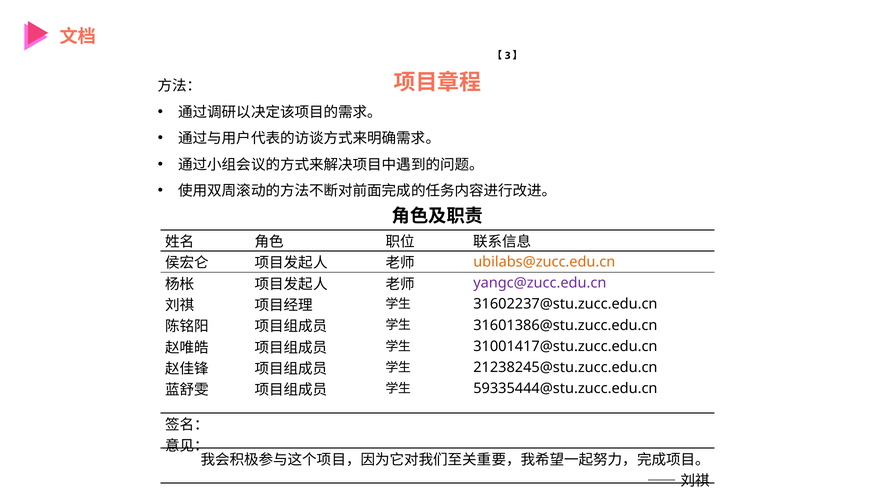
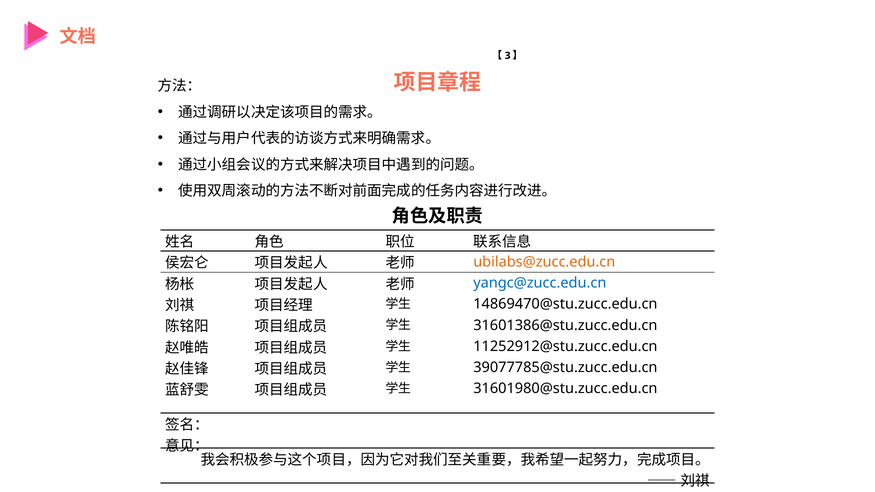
yangc@zucc.edu.cn colour: purple -> blue
31602237@stu.zucc.edu.cn: 31602237@stu.zucc.edu.cn -> 14869470@stu.zucc.edu.cn
31001417@stu.zucc.edu.cn: 31001417@stu.zucc.edu.cn -> 11252912@stu.zucc.edu.cn
21238245@stu.zucc.edu.cn: 21238245@stu.zucc.edu.cn -> 39077785@stu.zucc.edu.cn
59335444@stu.zucc.edu.cn: 59335444@stu.zucc.edu.cn -> 31601980@stu.zucc.edu.cn
